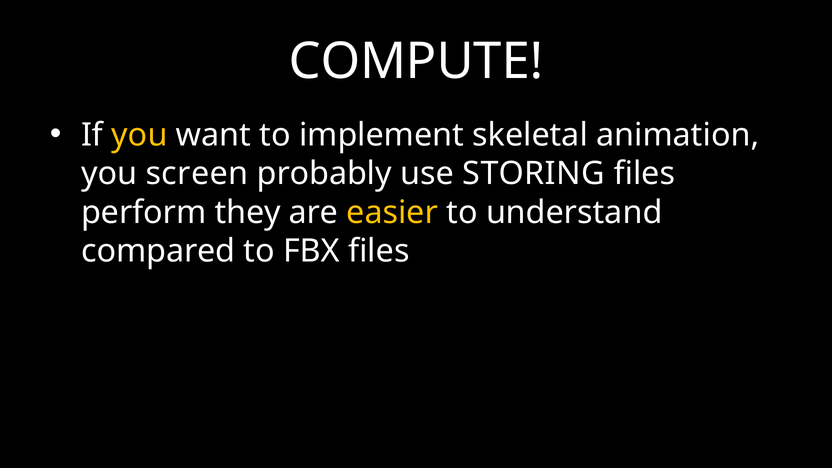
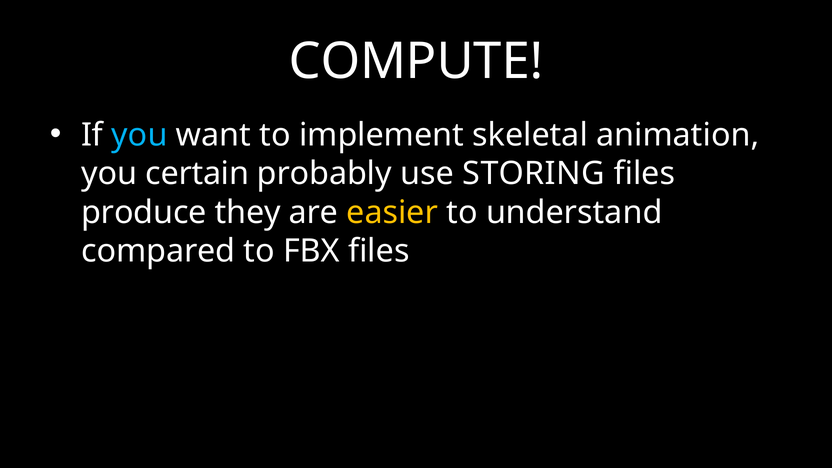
you at (139, 135) colour: yellow -> light blue
screen: screen -> certain
perform: perform -> produce
